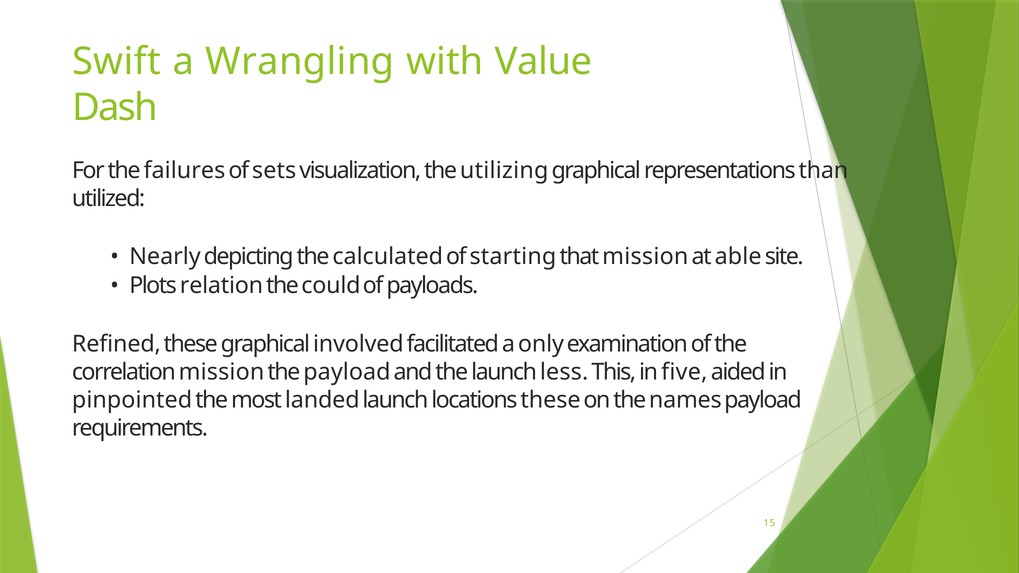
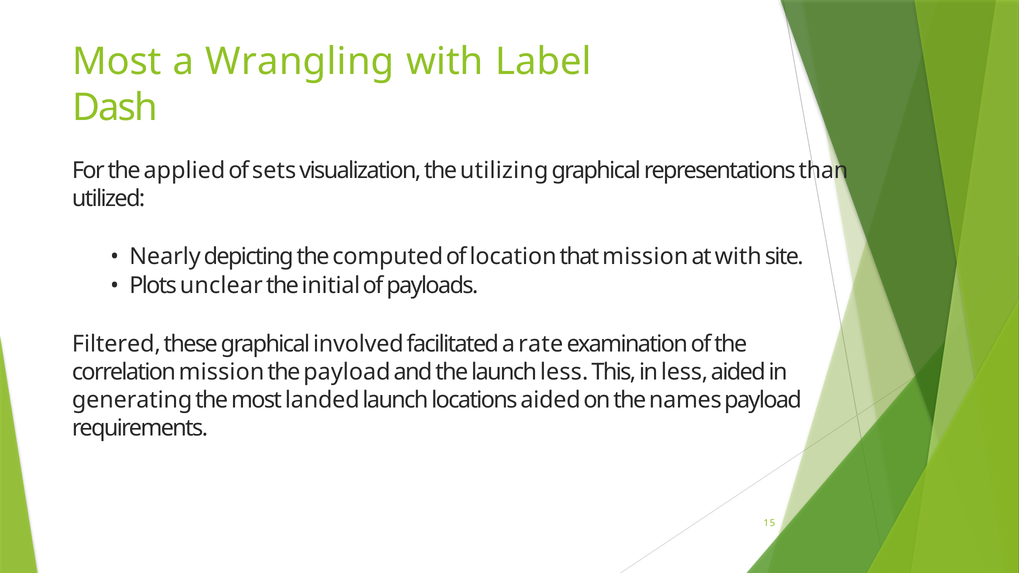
Swift at (117, 62): Swift -> Most
Value: Value -> Label
failures: failures -> applied
calculated: calculated -> computed
starting: starting -> location
at able: able -> with
relation: relation -> unclear
could: could -> initial
Refined: Refined -> Filtered
only: only -> rate
in five: five -> less
pinpointed: pinpointed -> generating
locations these: these -> aided
